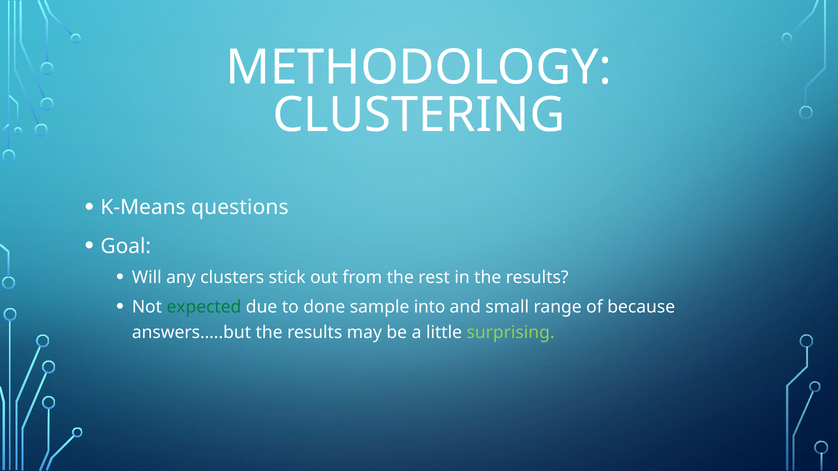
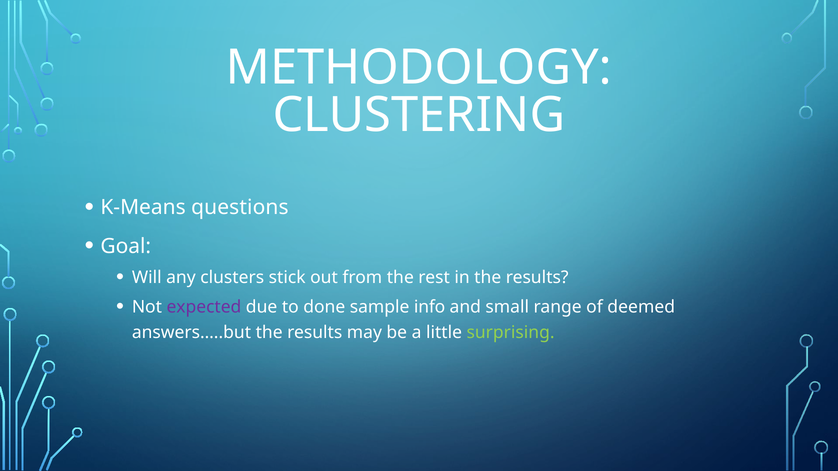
expected colour: green -> purple
into: into -> info
because: because -> deemed
